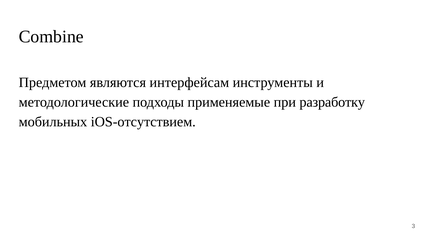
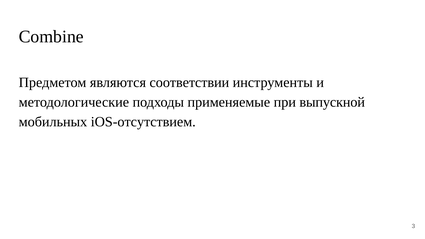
интерфейсам: интерфейсам -> соответствии
разработку: разработку -> выпускной
